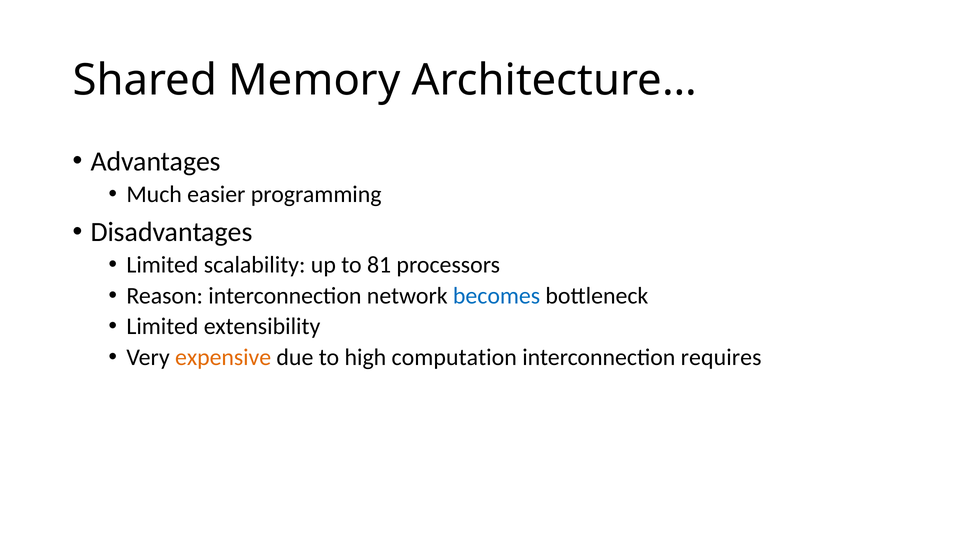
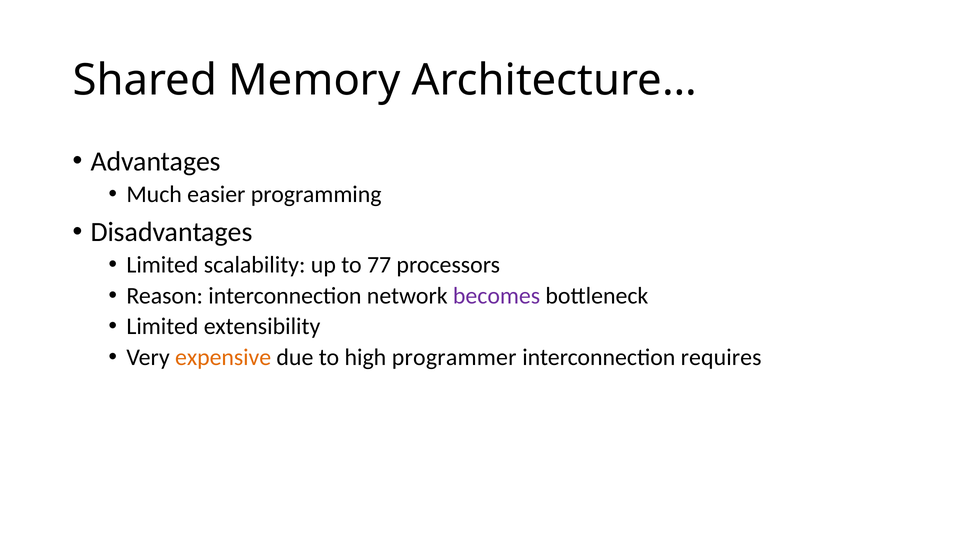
81: 81 -> 77
becomes colour: blue -> purple
computation: computation -> programmer
